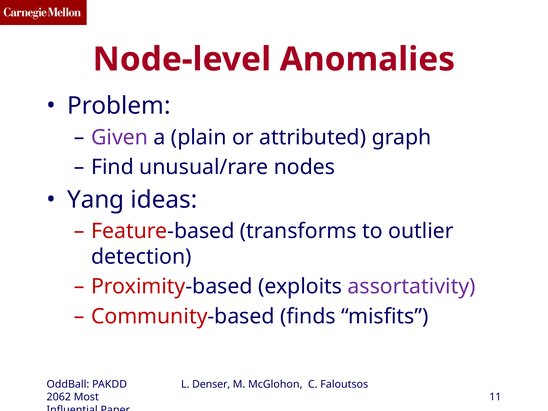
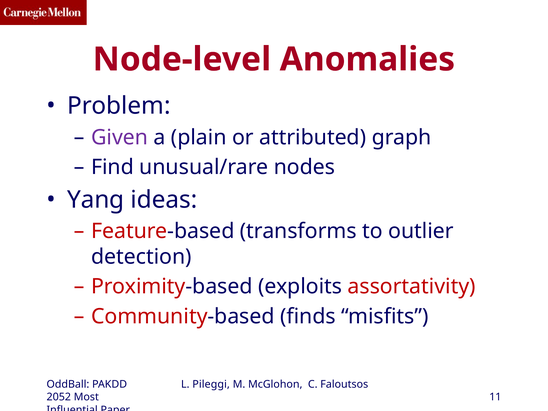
assortativity colour: purple -> red
Denser: Denser -> Pileggi
2062: 2062 -> 2052
